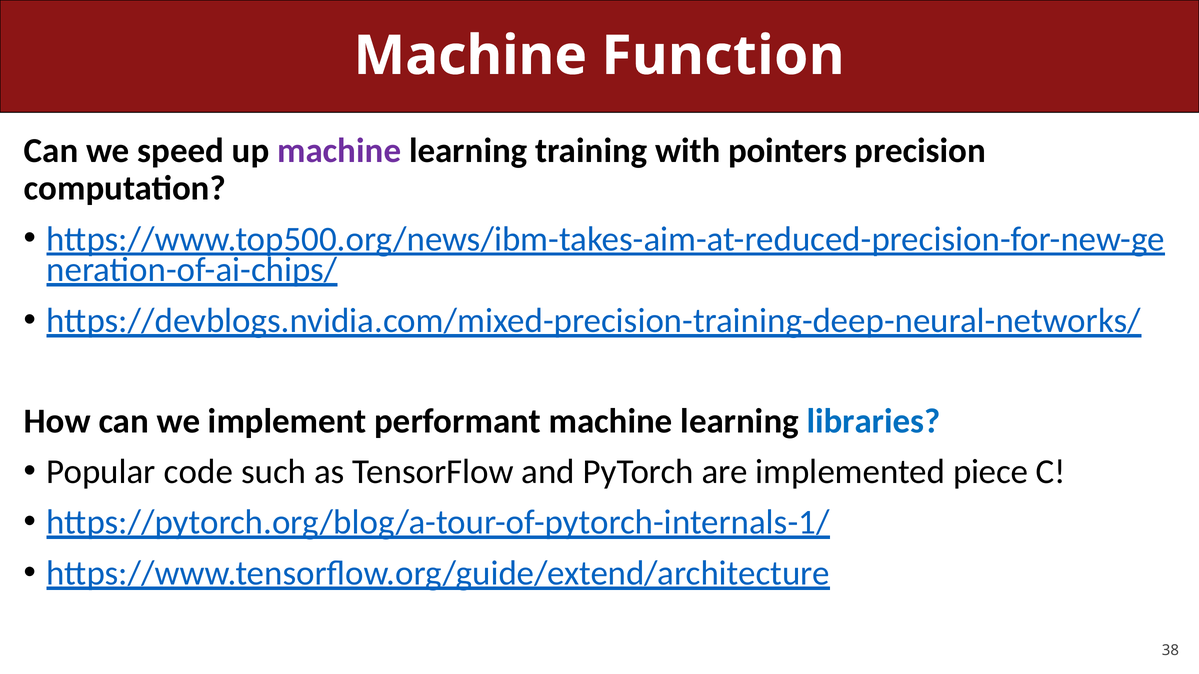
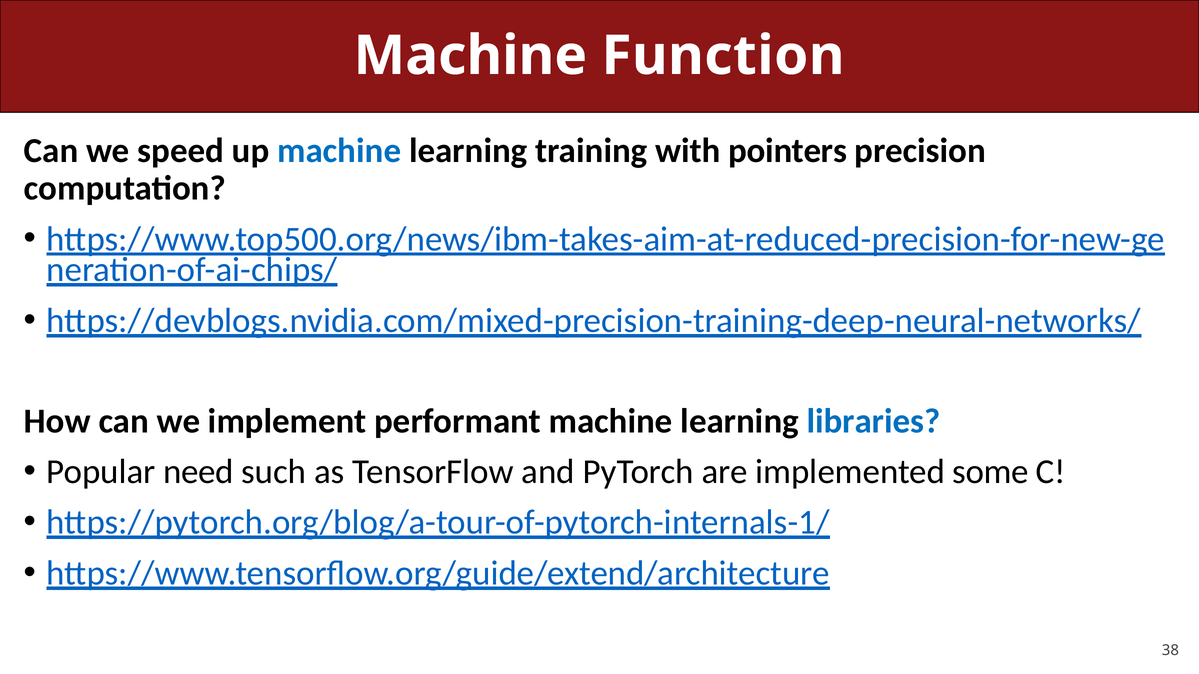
machine at (339, 151) colour: purple -> blue
code: code -> need
piece: piece -> some
